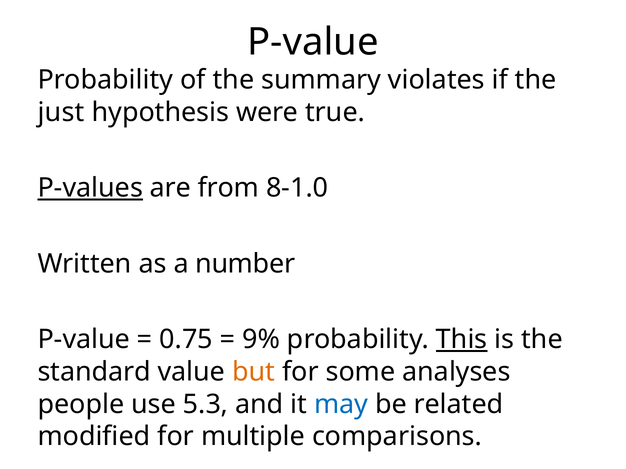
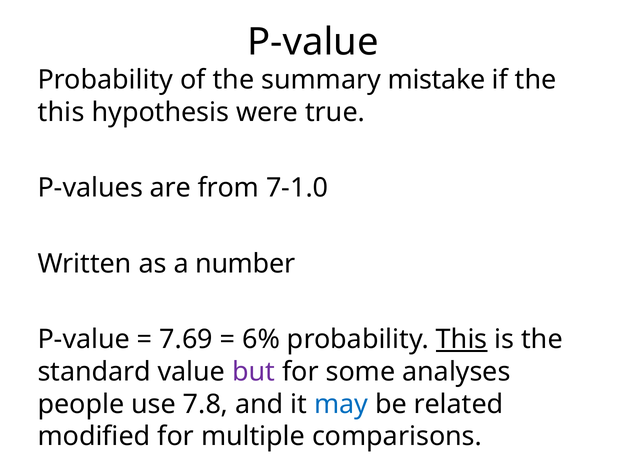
violates: violates -> mistake
just at (61, 112): just -> this
P-values underline: present -> none
8-1.0: 8-1.0 -> 7-1.0
0.75: 0.75 -> 7.69
9%: 9% -> 6%
but colour: orange -> purple
5.3: 5.3 -> 7.8
